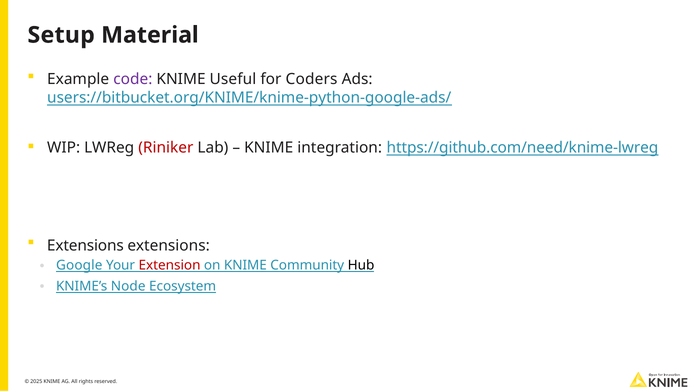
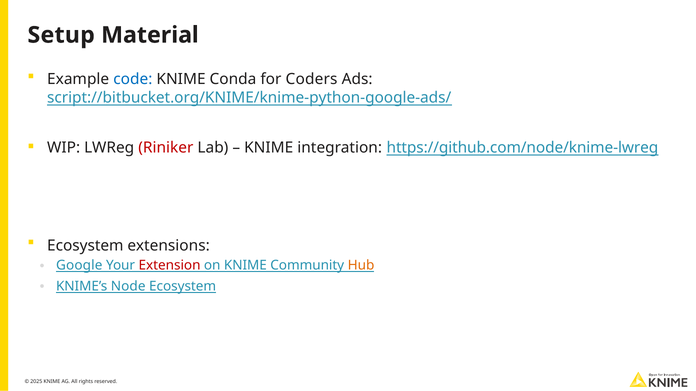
code colour: purple -> blue
Useful: Useful -> Conda
users://bitbucket.org/KNIME/knime-python-google-ads/: users://bitbucket.org/KNIME/knime-python-google-ads/ -> script://bitbucket.org/KNIME/knime-python-google-ads/
https://github.com/need/knime-lwreg: https://github.com/need/knime-lwreg -> https://github.com/node/knime-lwreg
Extensions at (85, 246): Extensions -> Ecosystem
Hub colour: black -> orange
